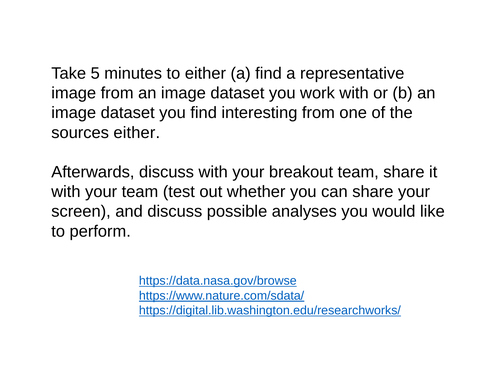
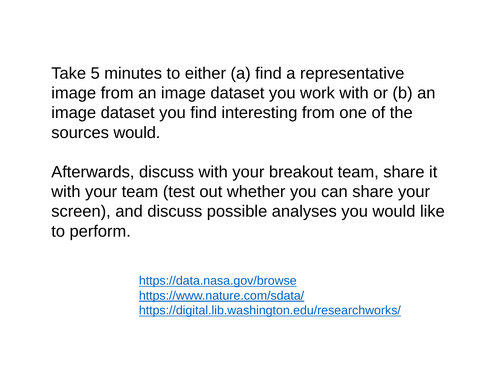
sources either: either -> would
